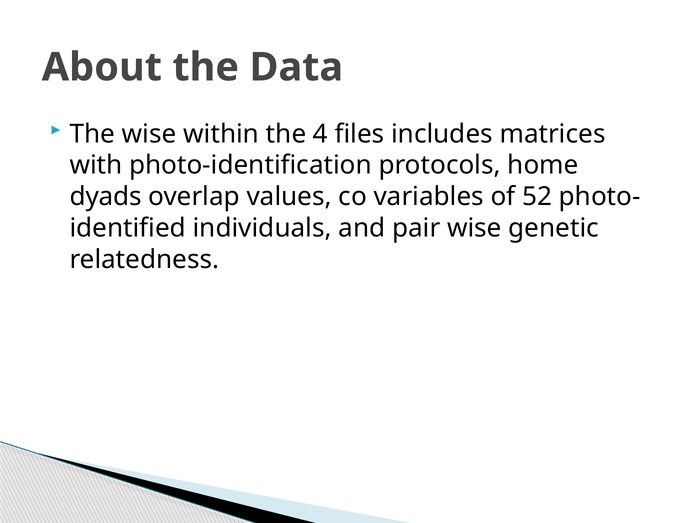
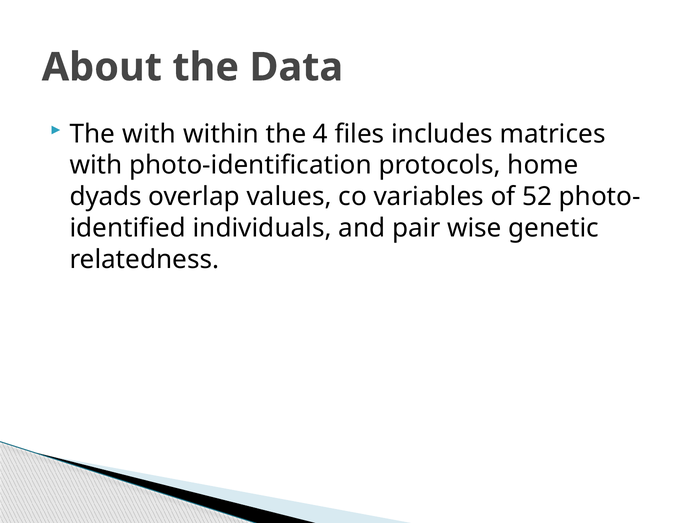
The wise: wise -> with
